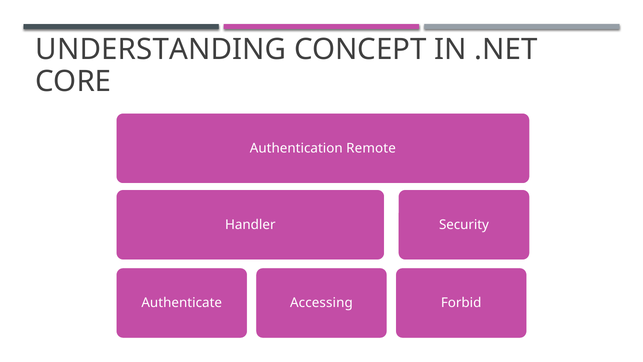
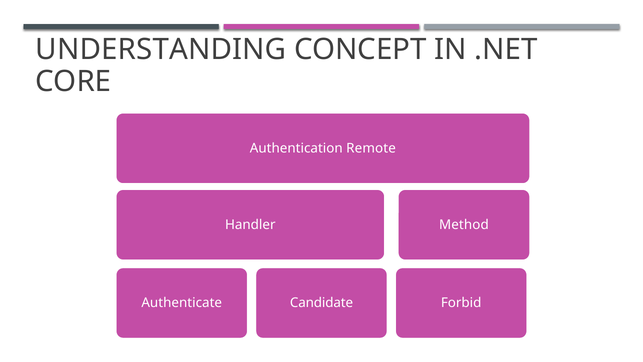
Security: Security -> Method
Accessing: Accessing -> Candidate
